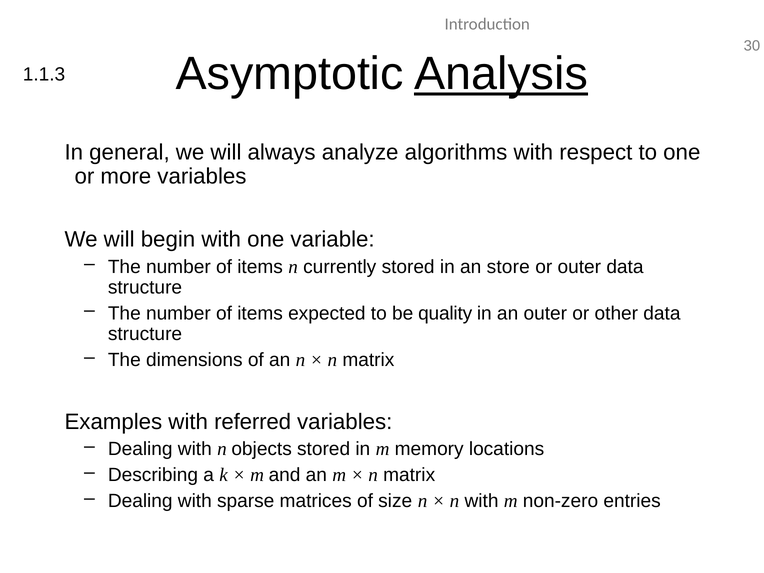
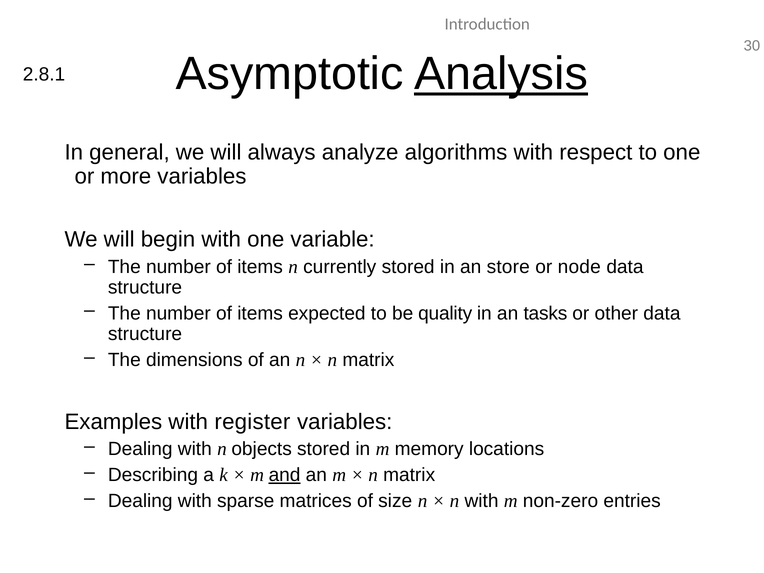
1.1.3: 1.1.3 -> 2.8.1
or outer: outer -> node
an outer: outer -> tasks
referred: referred -> register
and underline: none -> present
